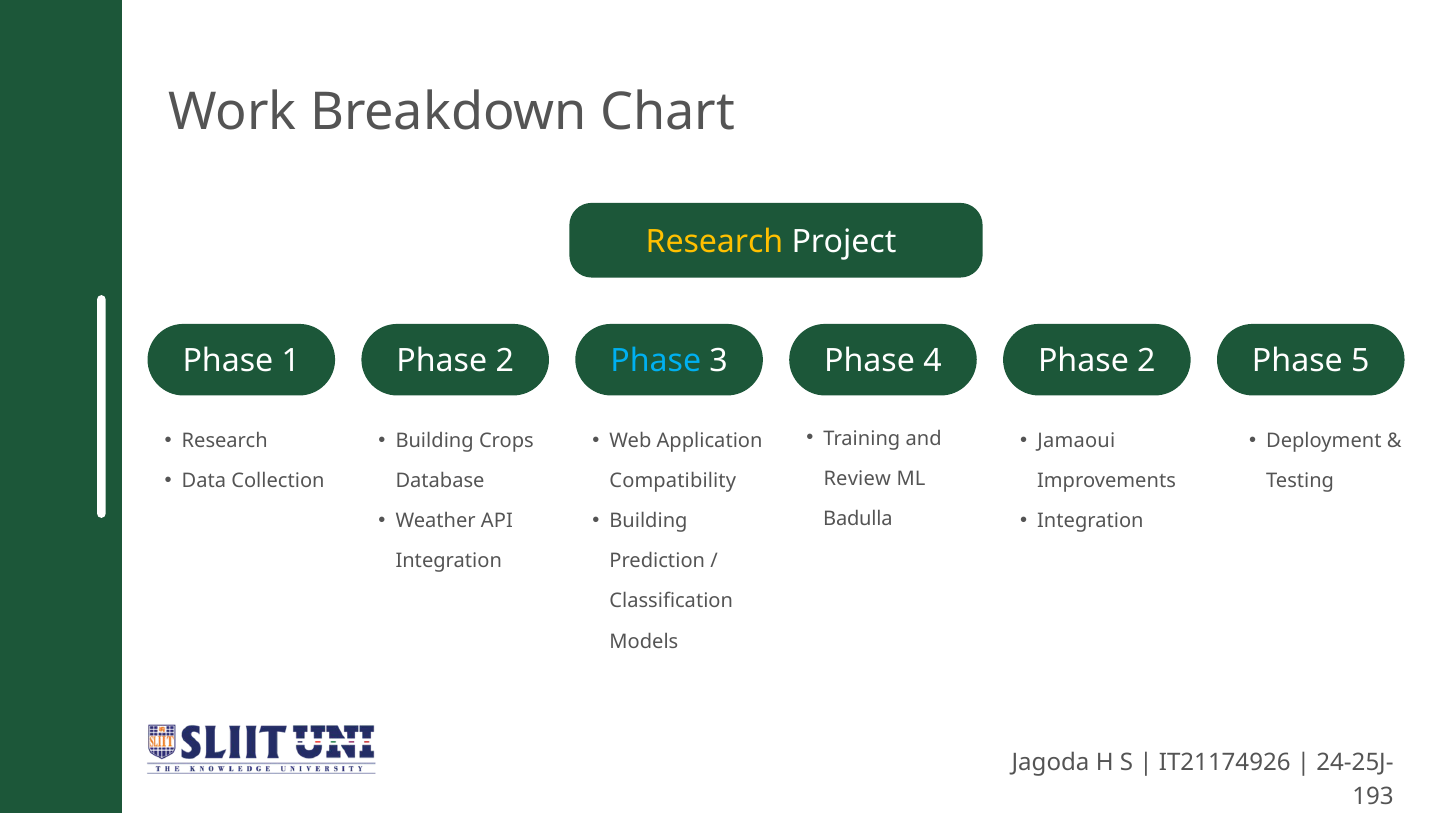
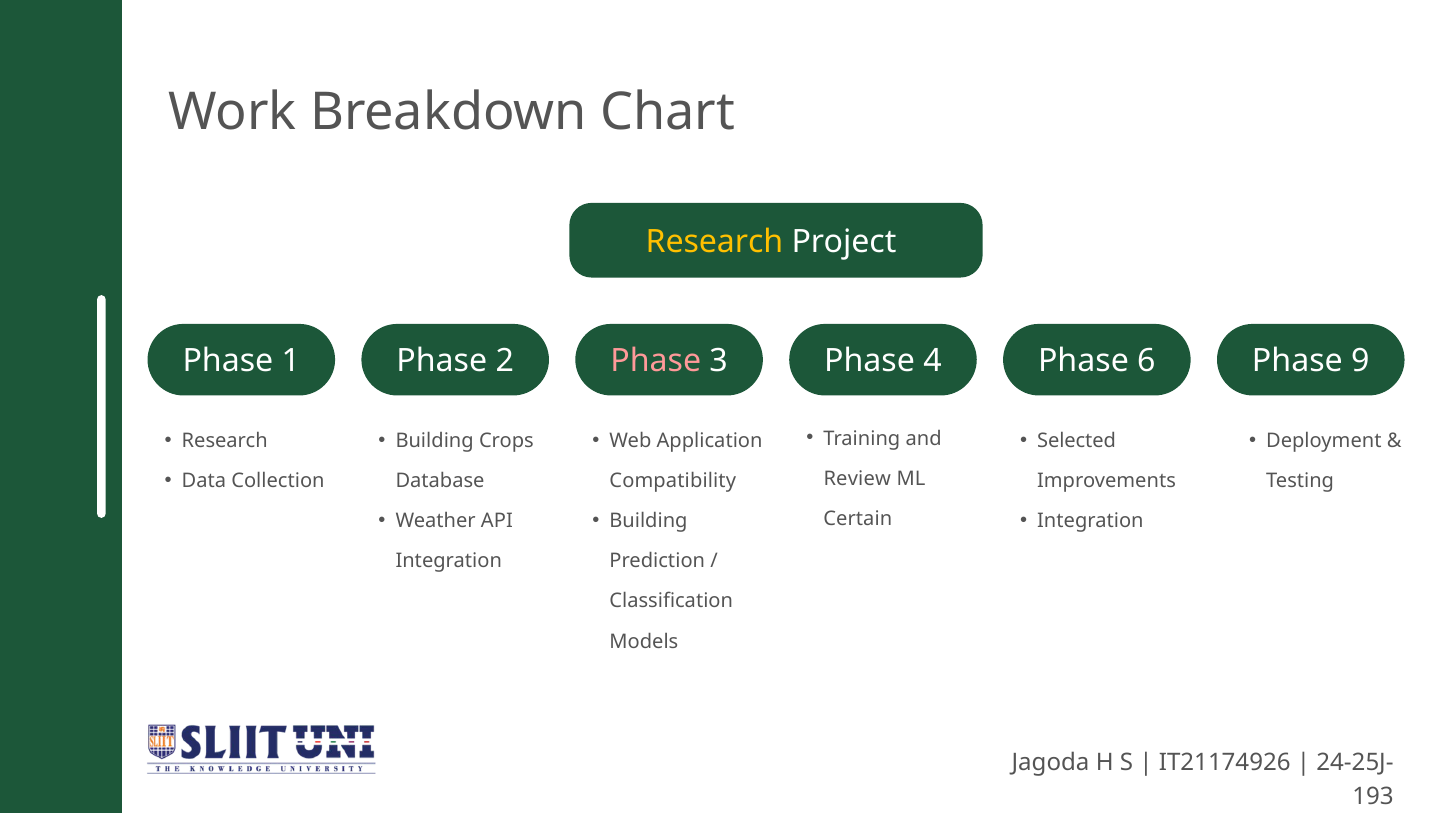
Phase at (656, 361) colour: light blue -> pink
4 Phase 2: 2 -> 6
5: 5 -> 9
Jamaoui: Jamaoui -> Selected
Badulla: Badulla -> Certain
